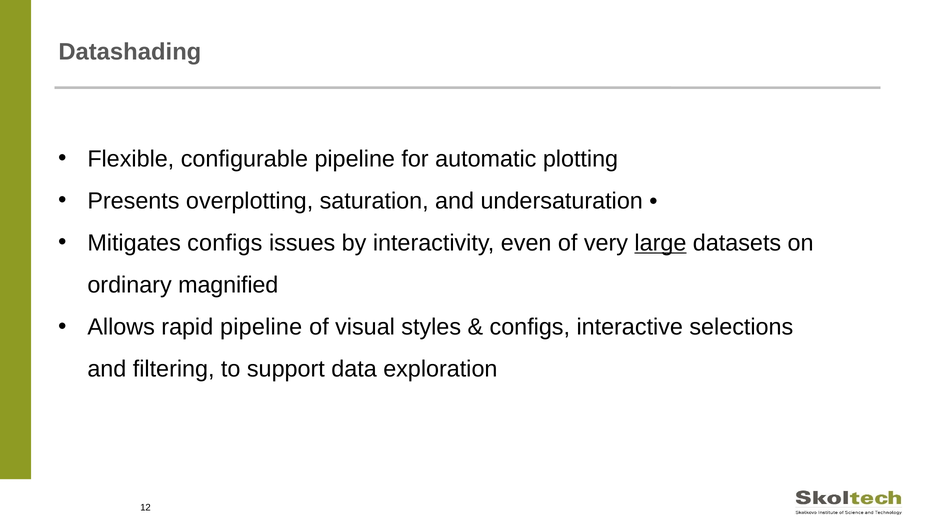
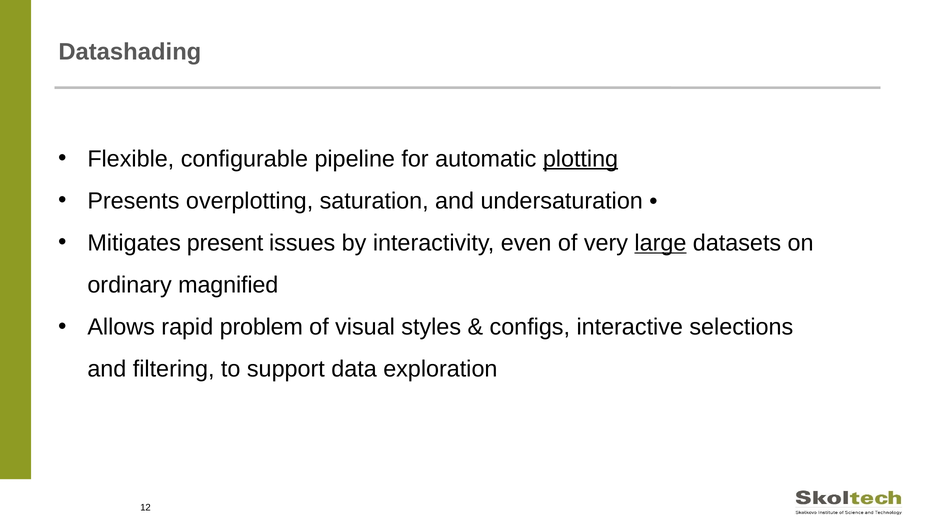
plotting underline: none -> present
Mitigates configs: configs -> present
rapid pipeline: pipeline -> problem
